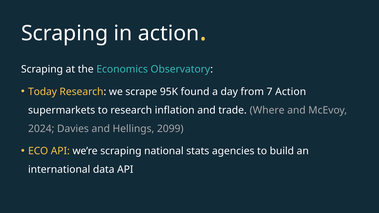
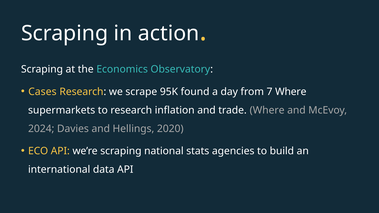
Today: Today -> Cases
7 Action: Action -> Where
2099: 2099 -> 2020
